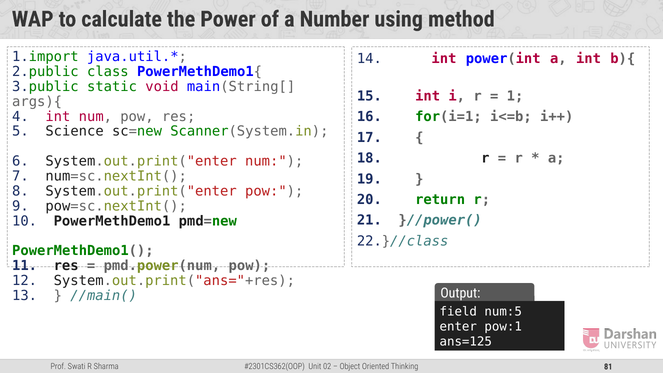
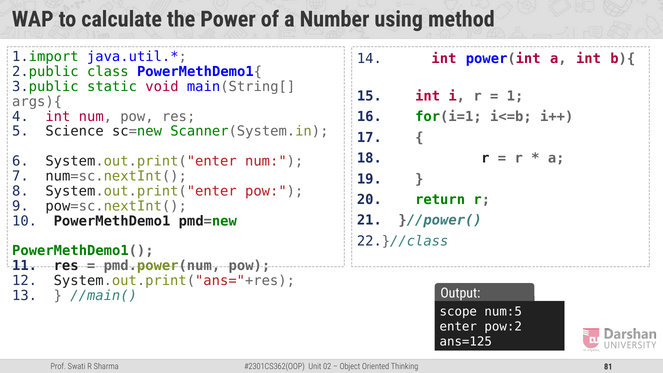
field: field -> scope
pow:1: pow:1 -> pow:2
